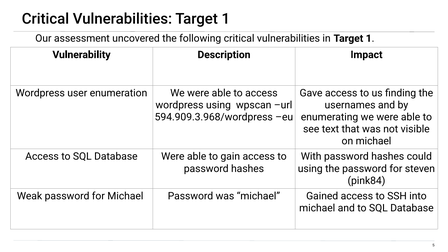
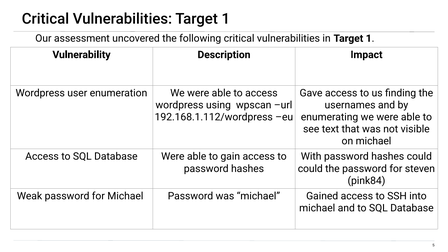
594.909.3.968/wordpress: 594.909.3.968/wordpress -> 192.168.1.112/wordpress
using at (310, 169): using -> could
